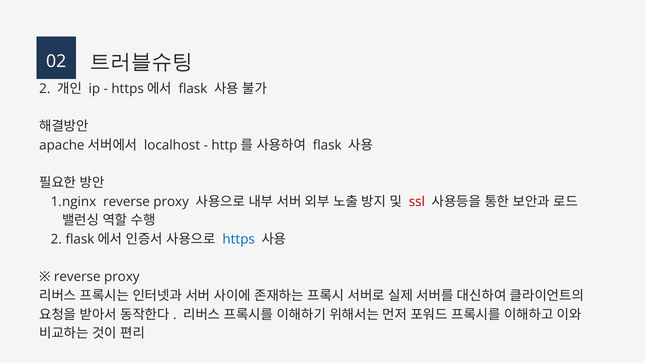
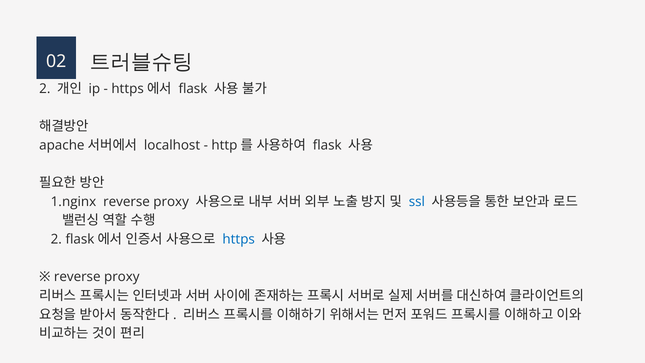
ssl colour: red -> blue
